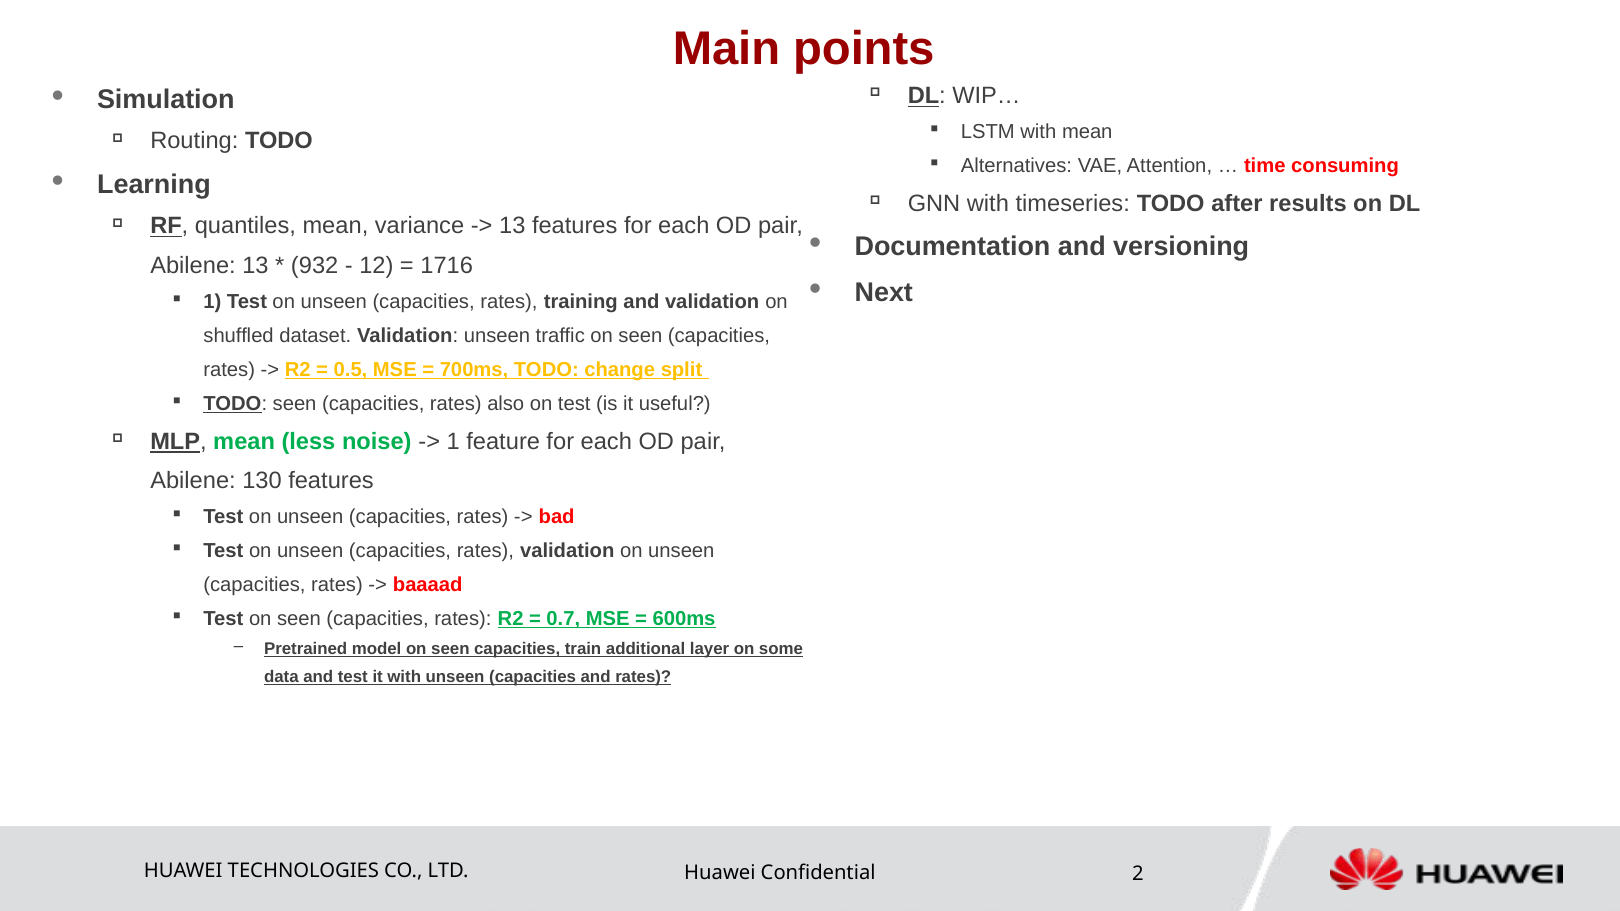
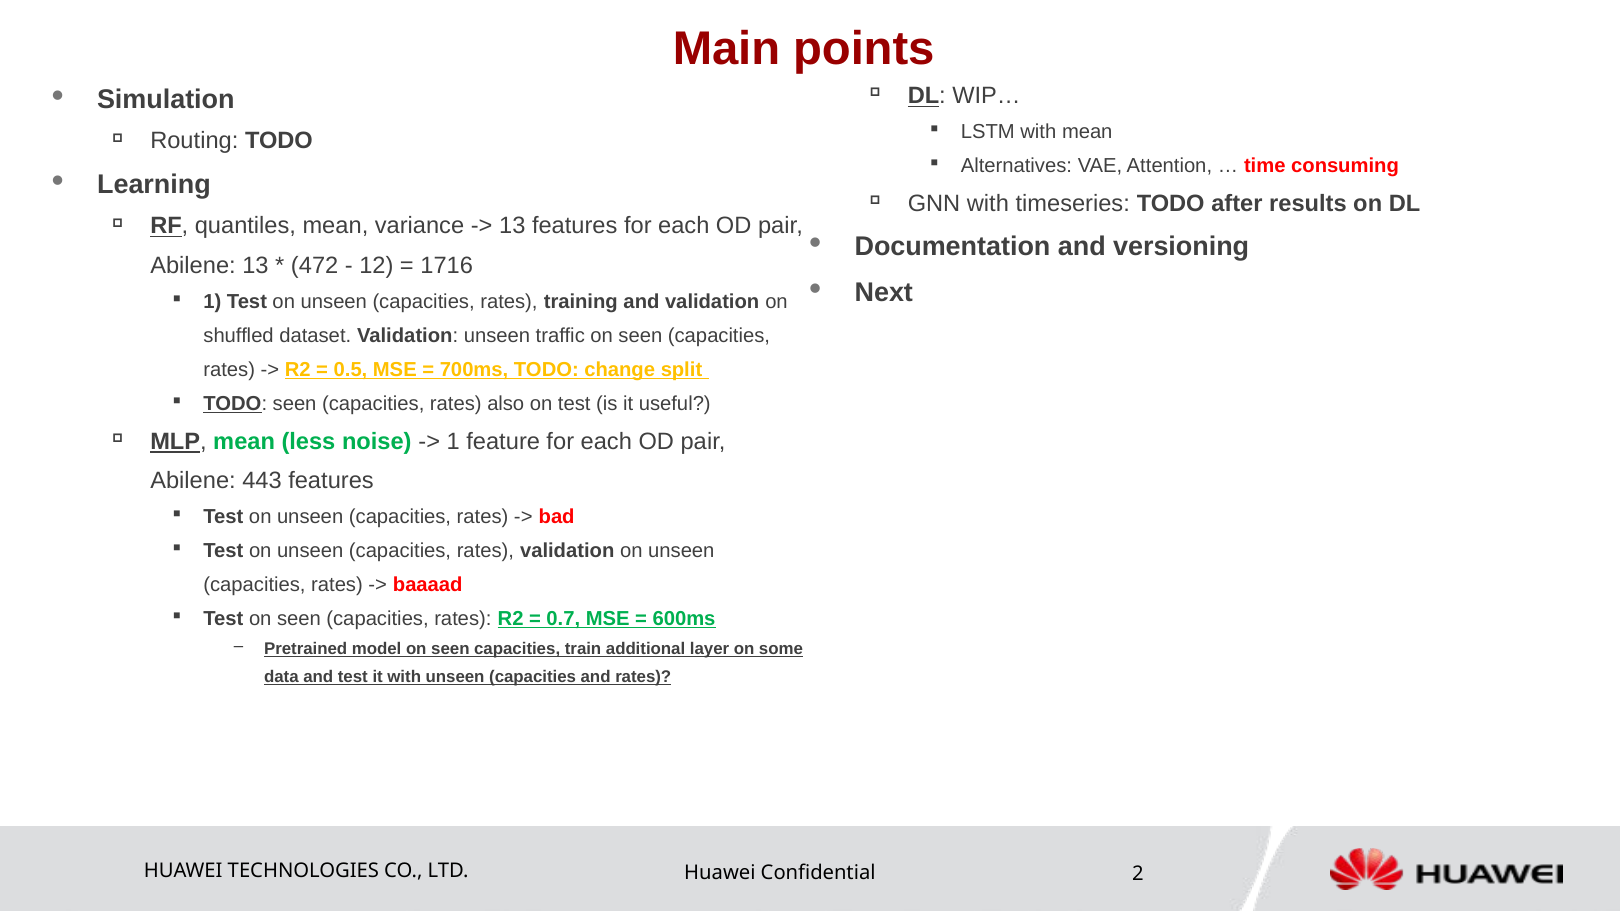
932: 932 -> 472
130: 130 -> 443
